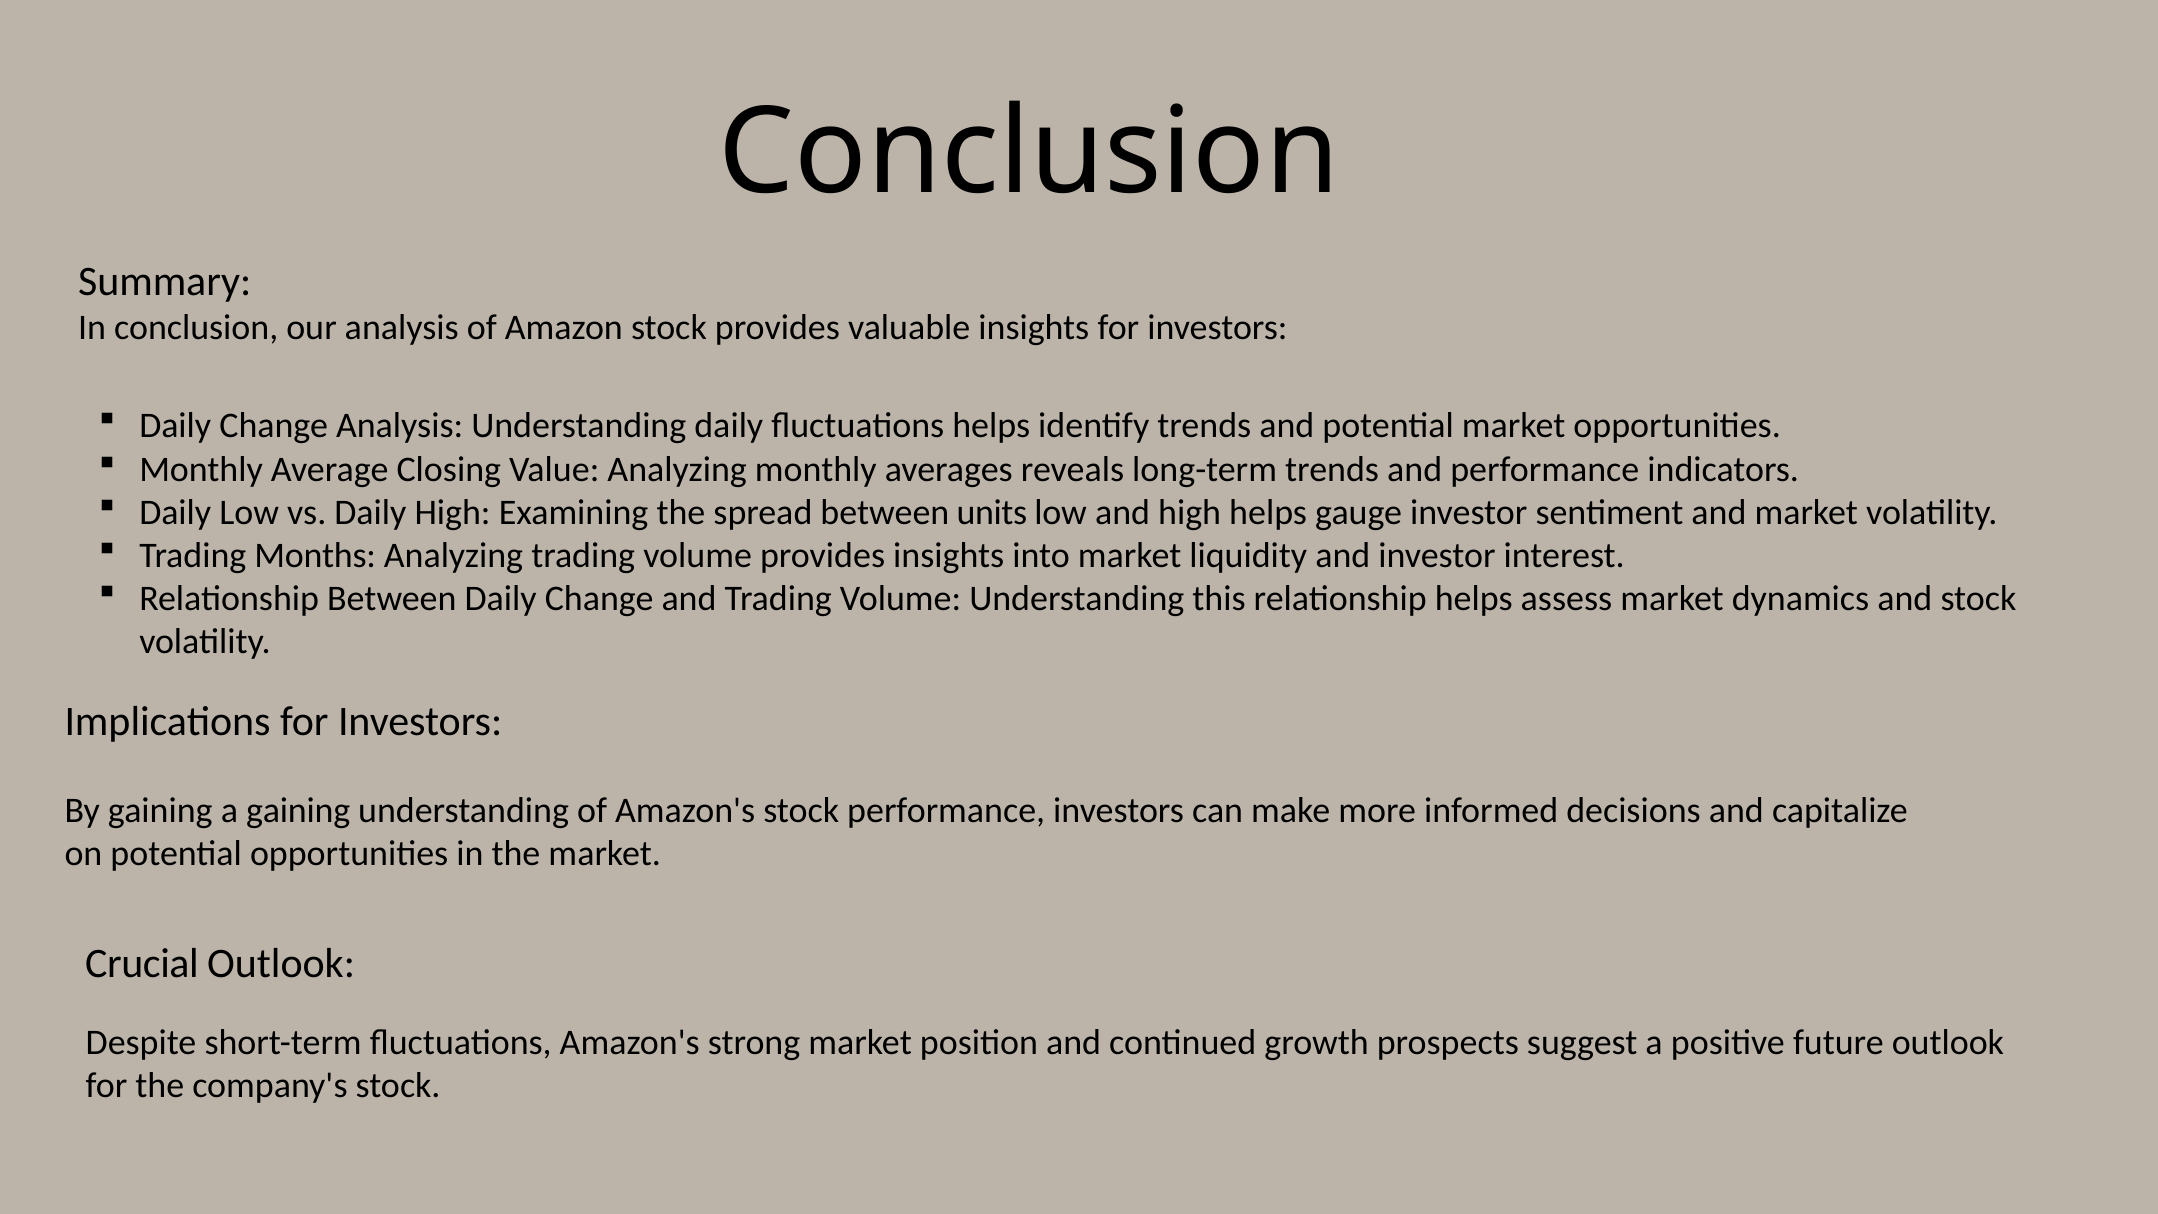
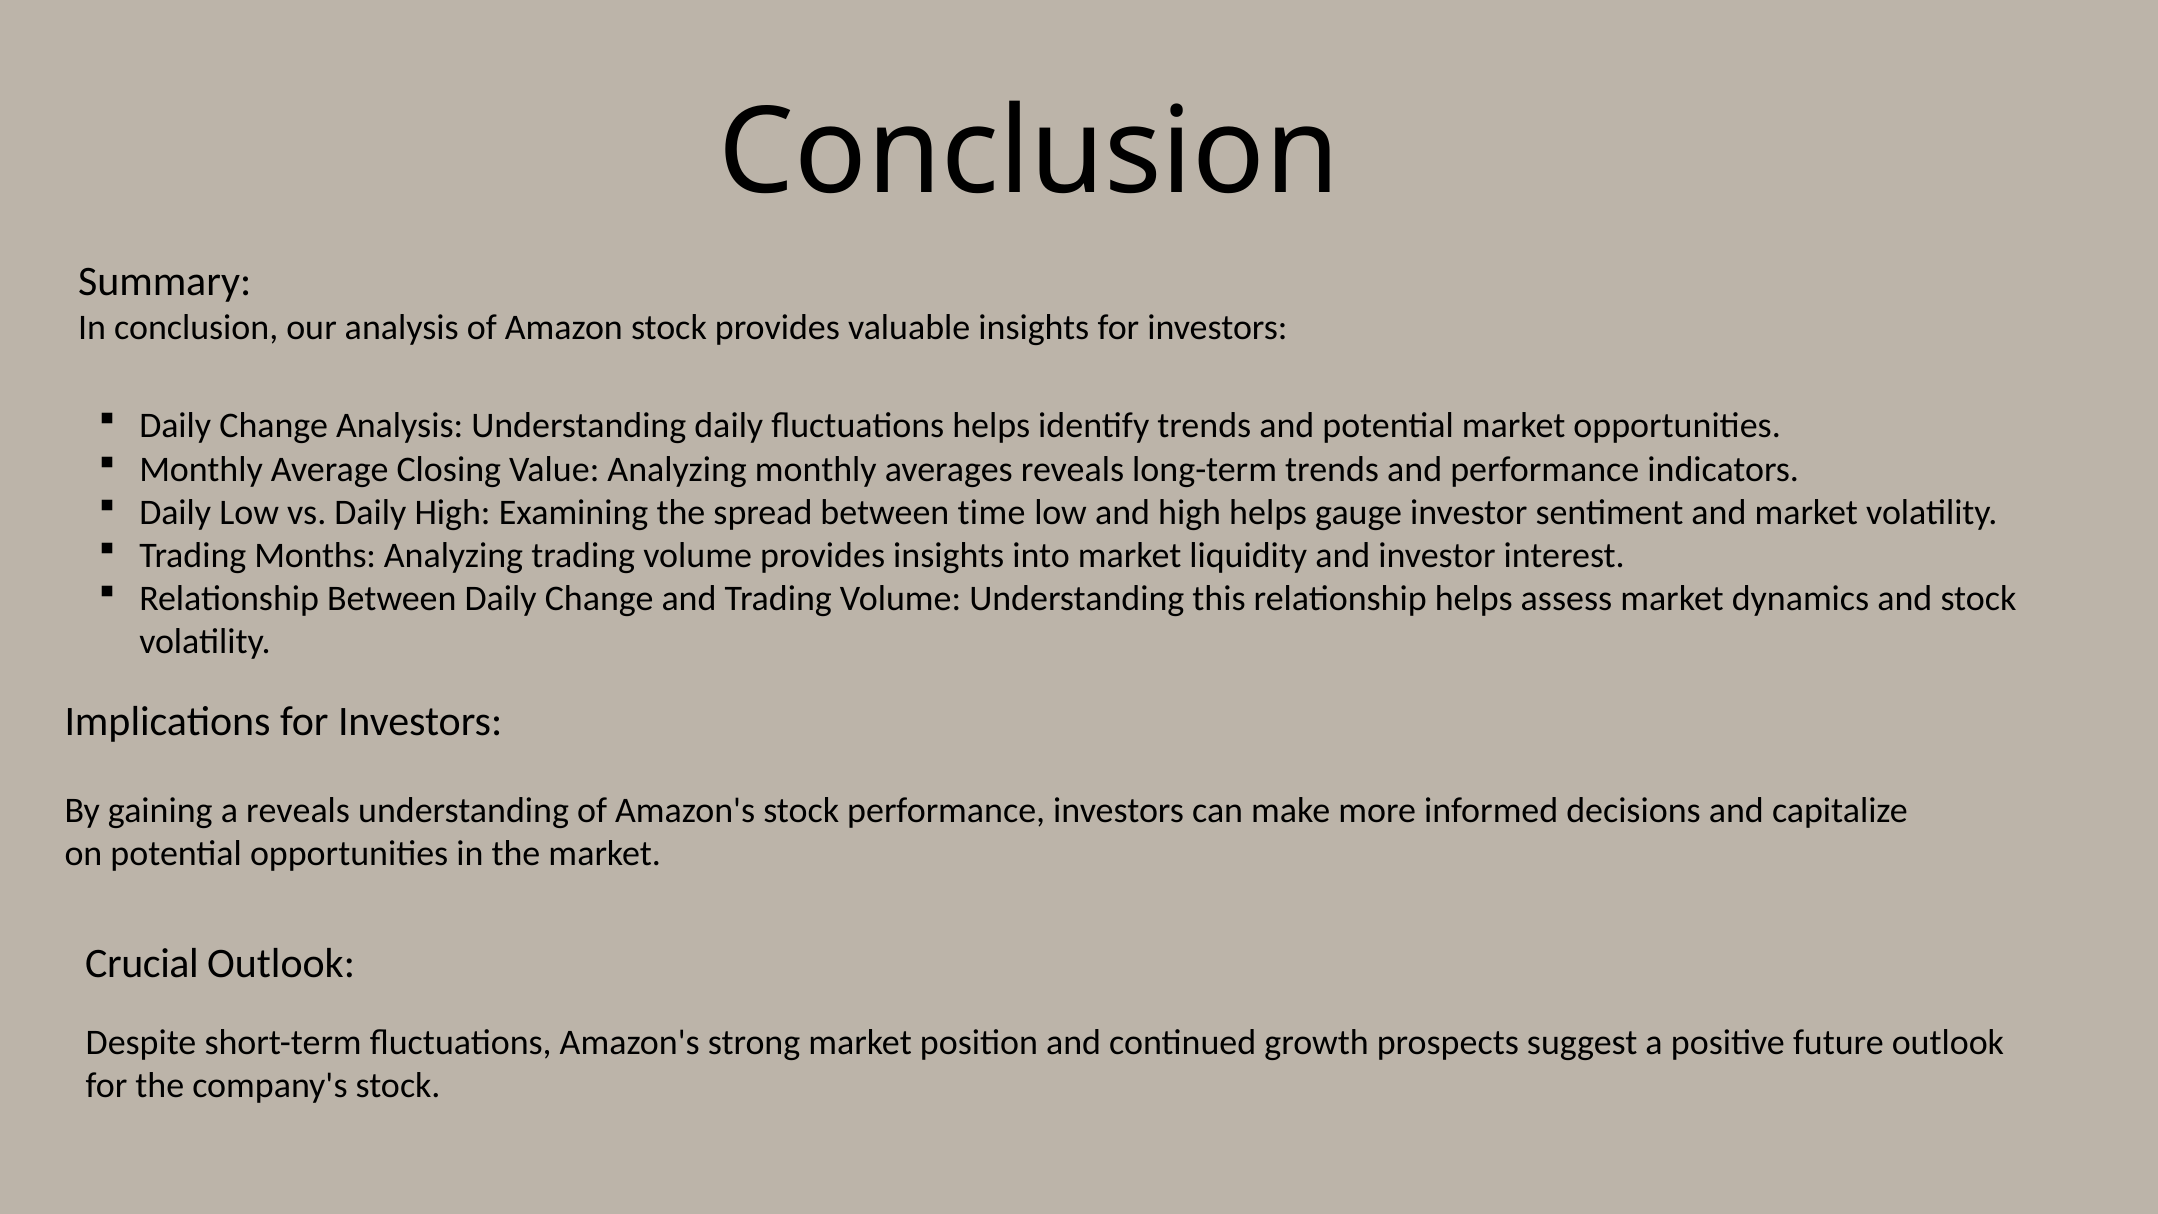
units: units -> time
a gaining: gaining -> reveals
